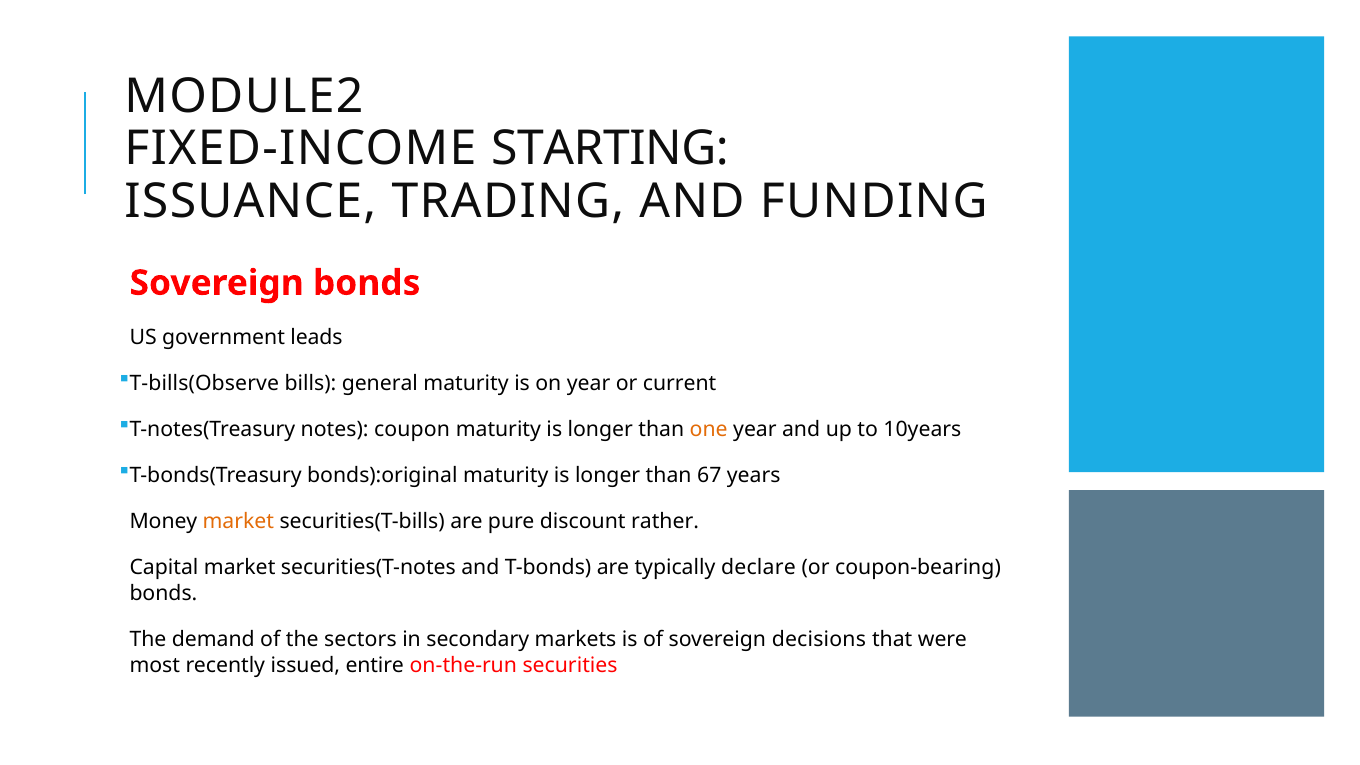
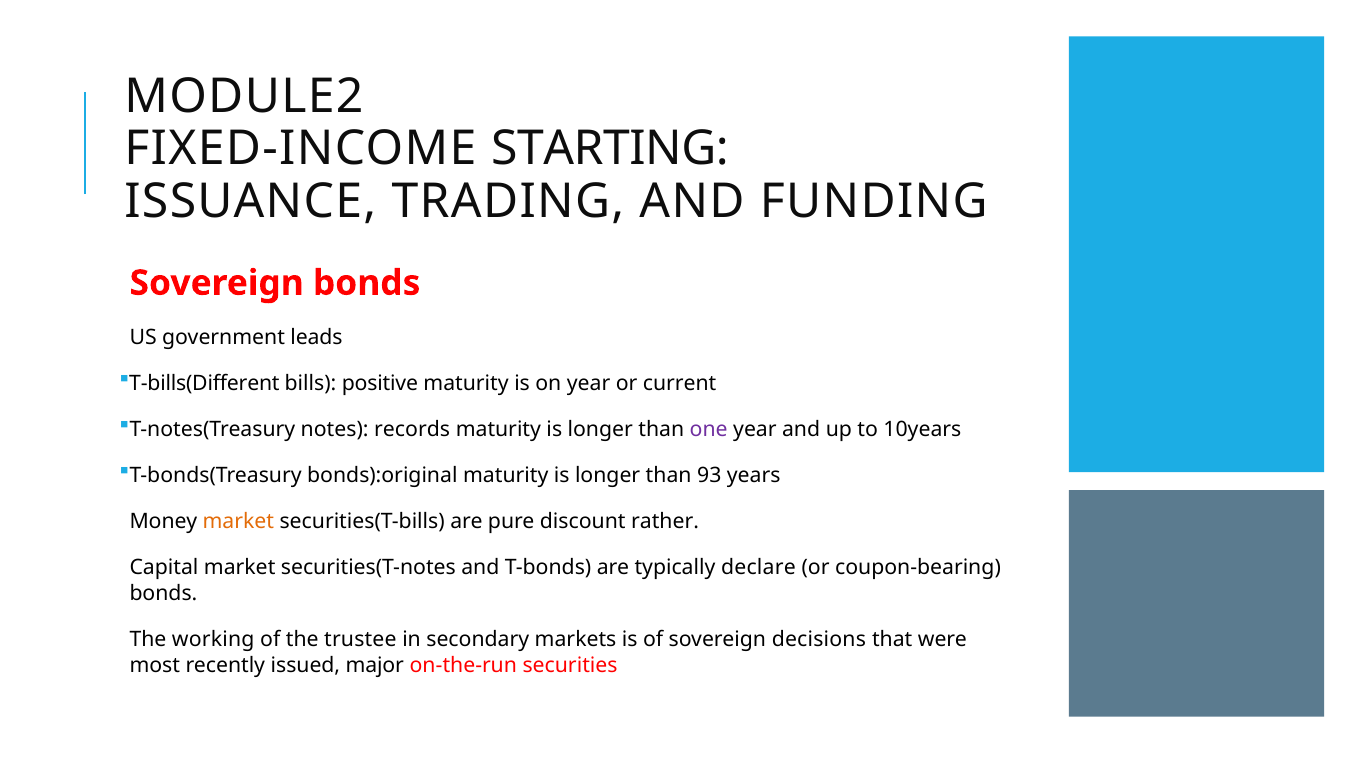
T-bills(Observe: T-bills(Observe -> T-bills(Different
general: general -> positive
coupon: coupon -> records
one colour: orange -> purple
67: 67 -> 93
demand: demand -> working
sectors: sectors -> trustee
entire: entire -> major
